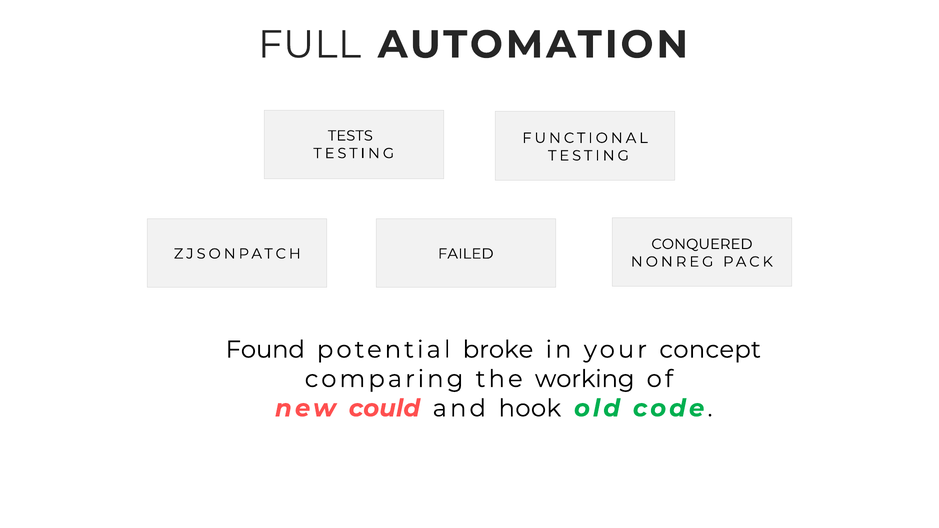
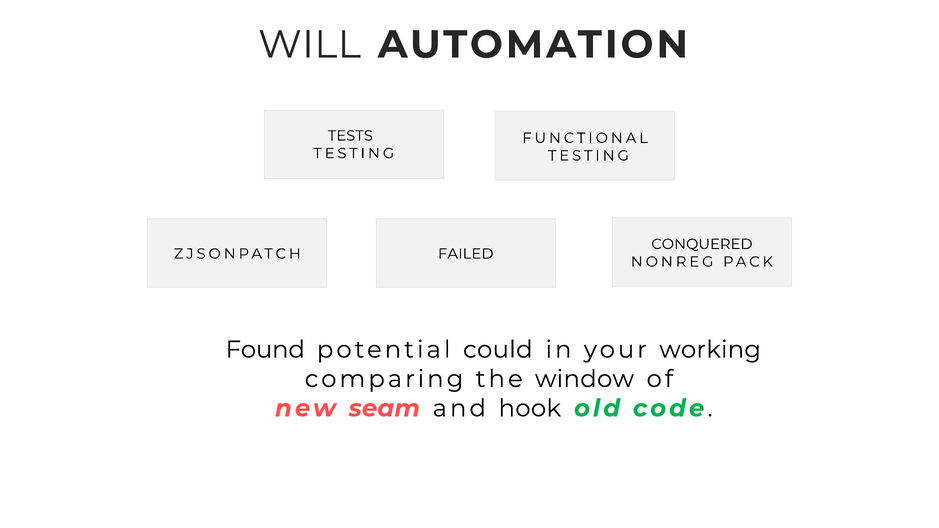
FULL: FULL -> WILL
broke: broke -> could
concept: concept -> working
working: working -> window
could: could -> seam
